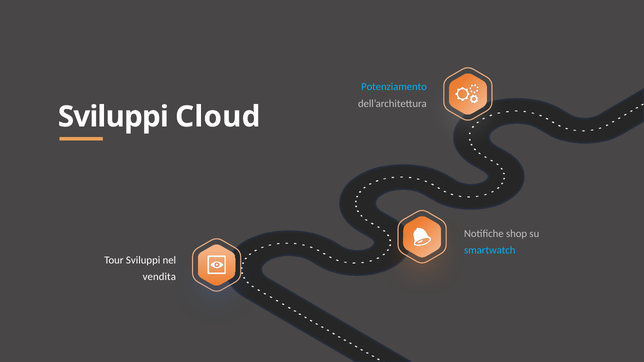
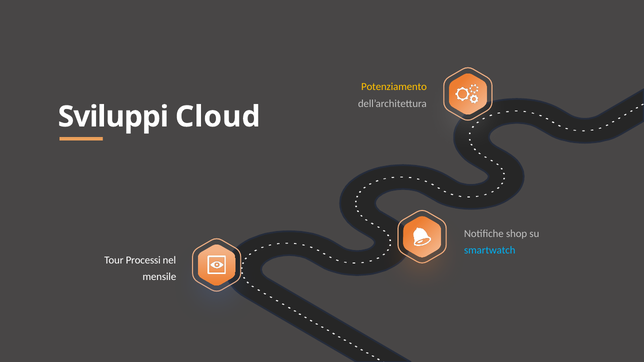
Potenziamento colour: light blue -> yellow
Tour Sviluppi: Sviluppi -> Processi
vendita: vendita -> mensile
